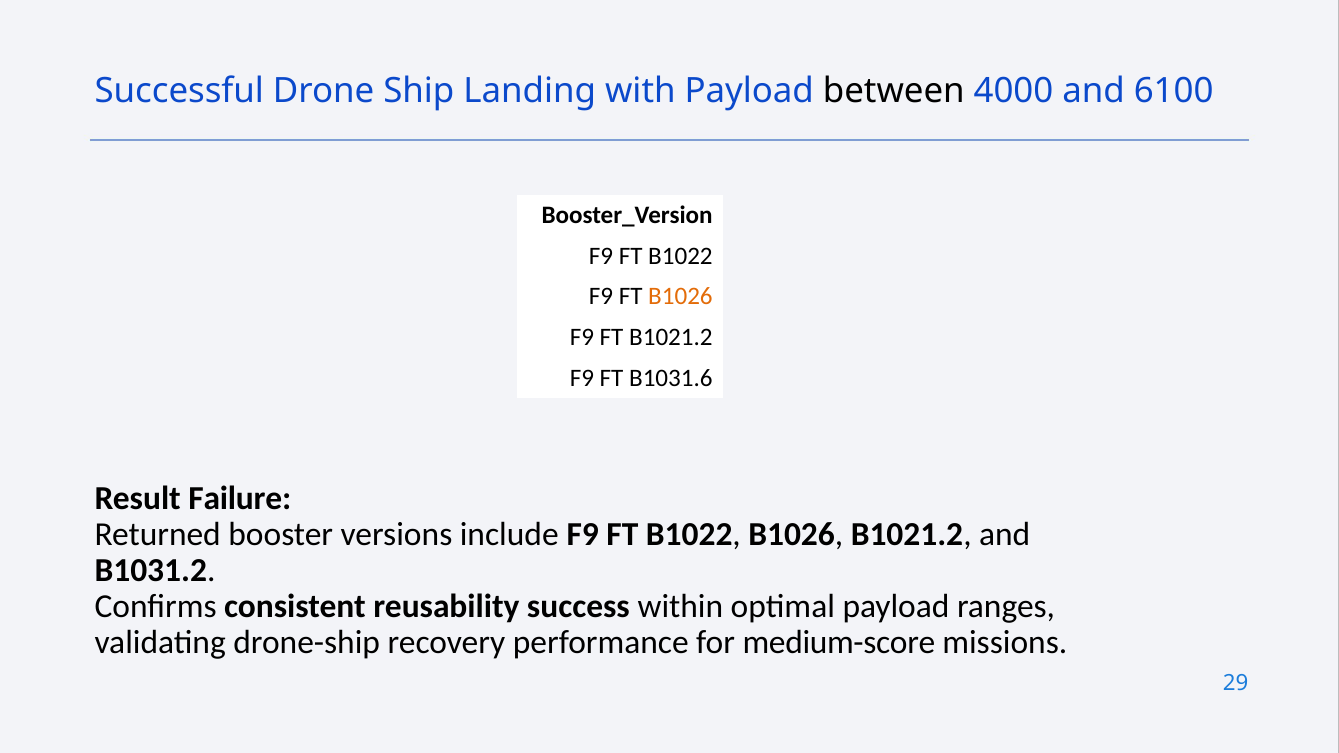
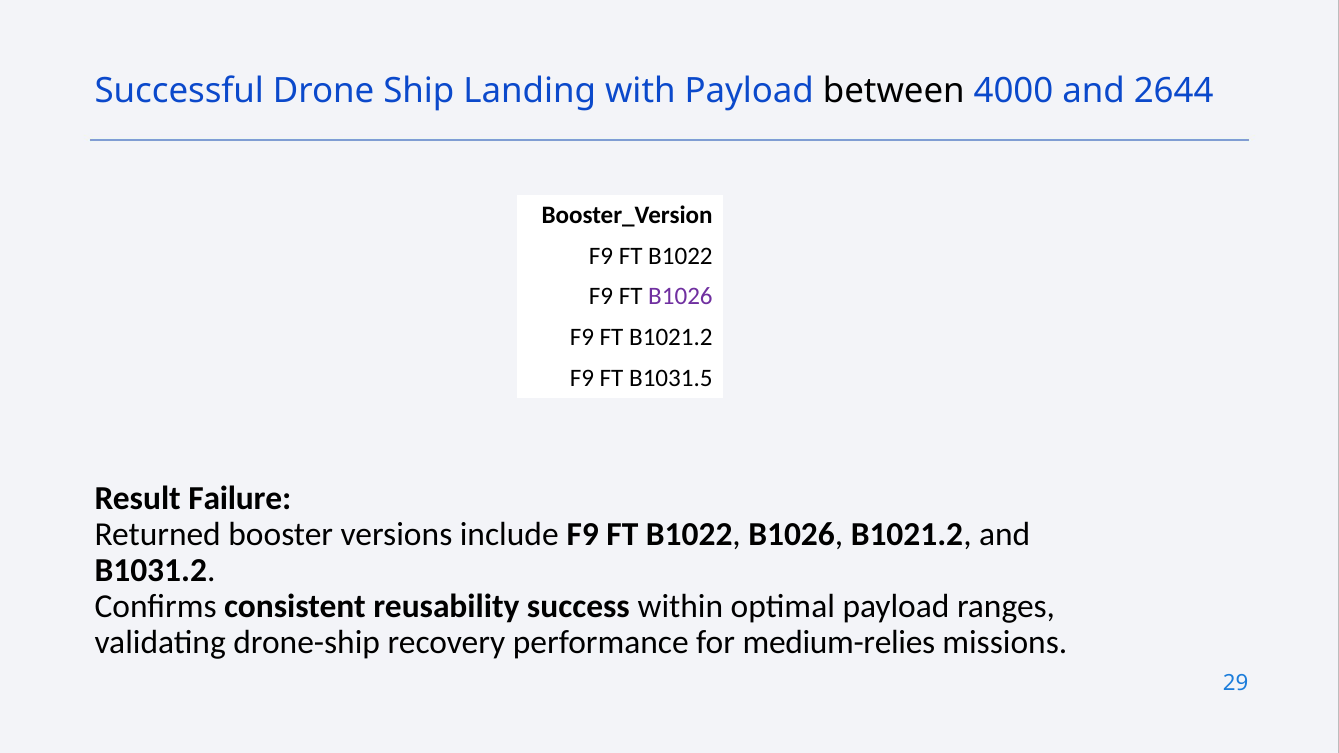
6100: 6100 -> 2644
B1026 at (680, 297) colour: orange -> purple
B1031.6: B1031.6 -> B1031.5
medium-score: medium-score -> medium-relies
